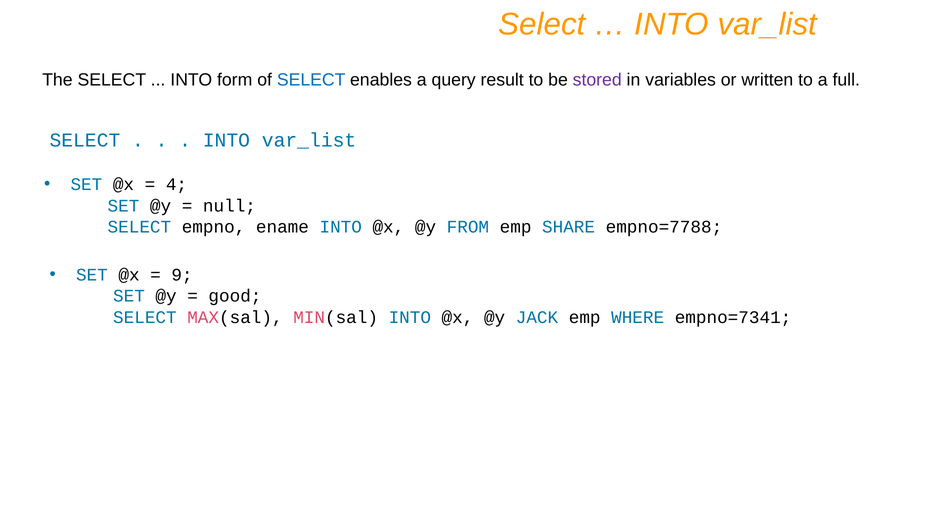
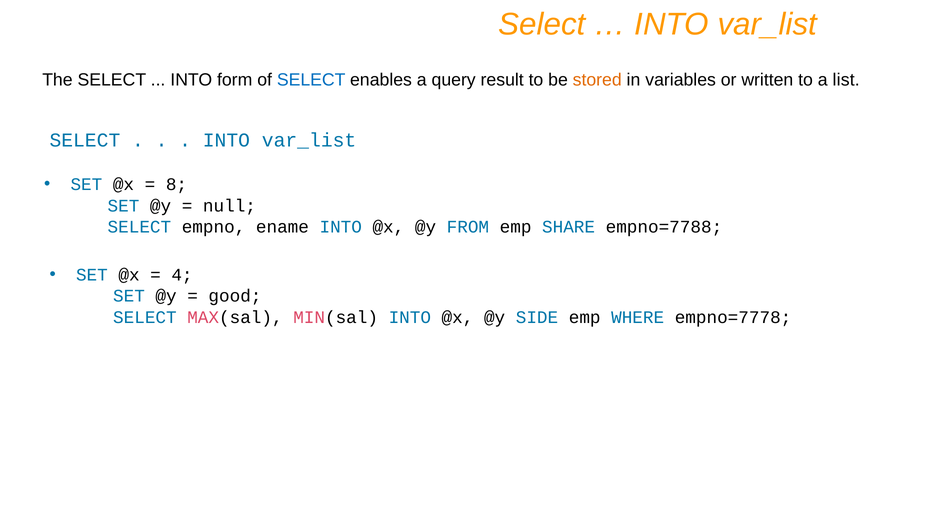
stored colour: purple -> orange
full: full -> list
4: 4 -> 8
9: 9 -> 4
JACK: JACK -> SIDE
empno=7341: empno=7341 -> empno=7778
